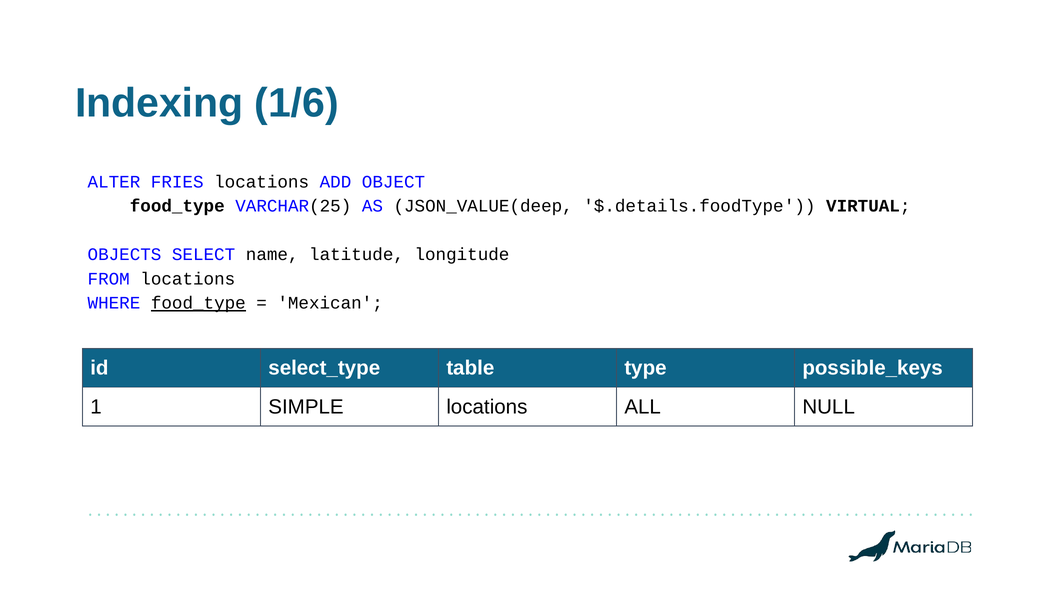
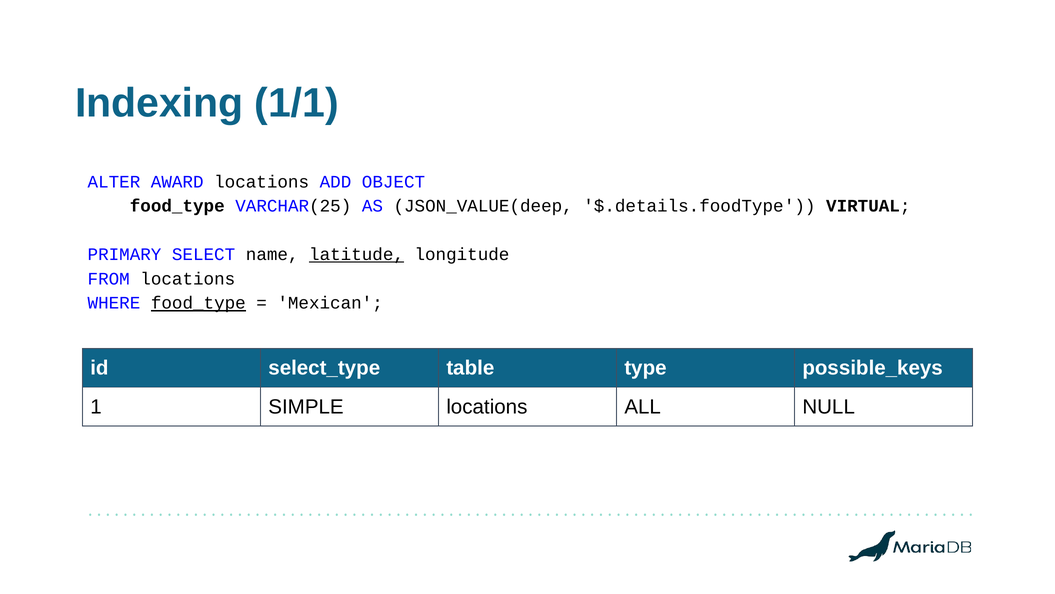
1/6: 1/6 -> 1/1
FRIES: FRIES -> AWARD
OBJECTS: OBJECTS -> PRIMARY
latitude underline: none -> present
